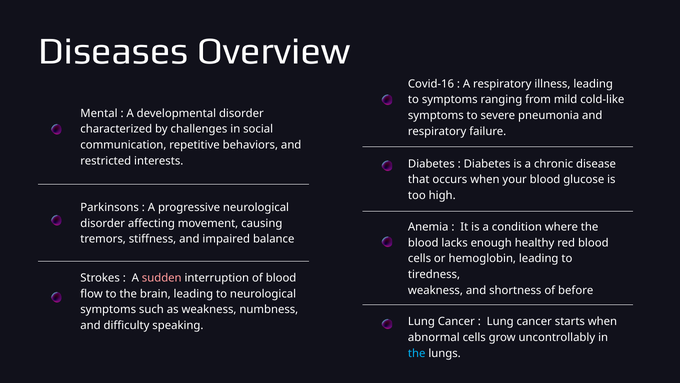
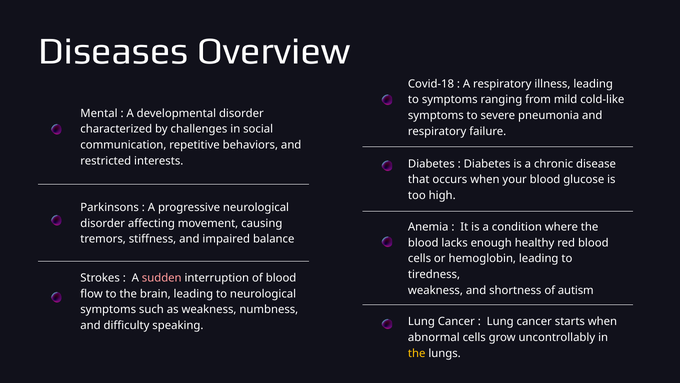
Covid-16: Covid-16 -> Covid-18
before: before -> autism
the at (417, 353) colour: light blue -> yellow
